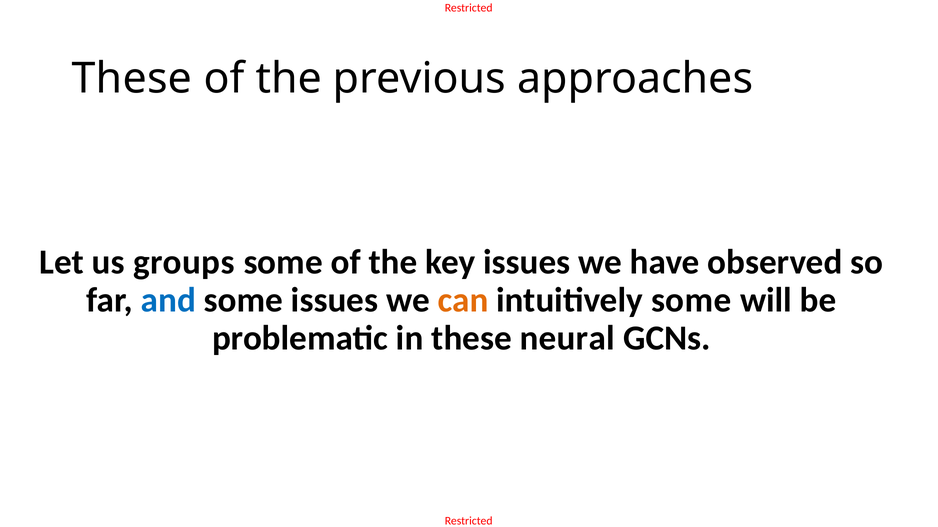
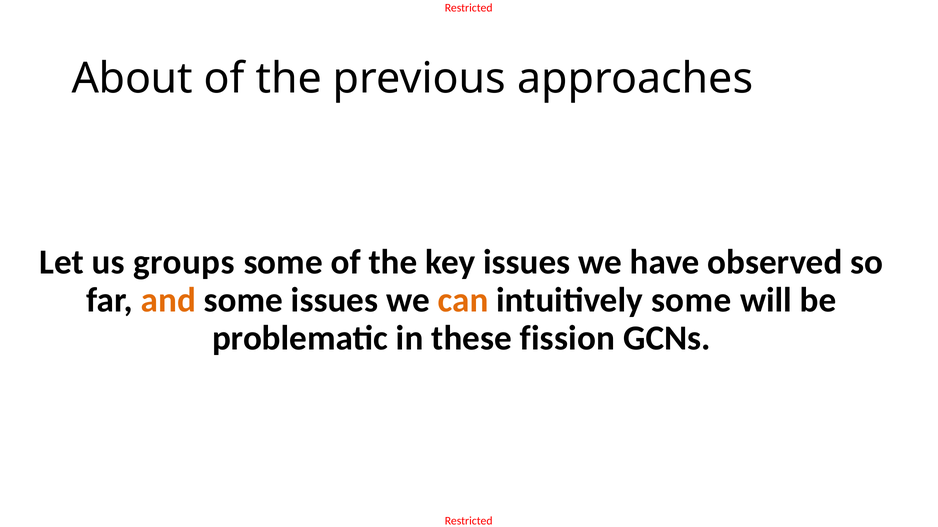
These at (132, 79): These -> About
and colour: blue -> orange
neural: neural -> fission
